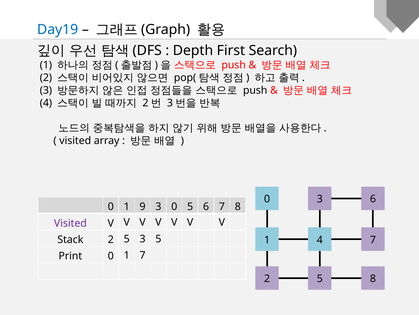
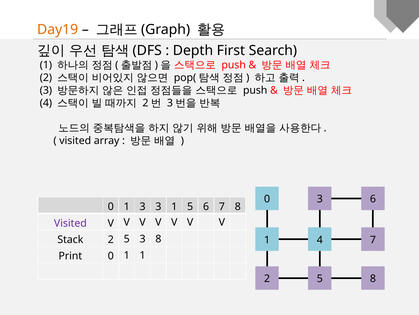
Day19 colour: blue -> orange
1 9: 9 -> 3
3 0: 0 -> 1
3 5: 5 -> 8
1 7: 7 -> 1
